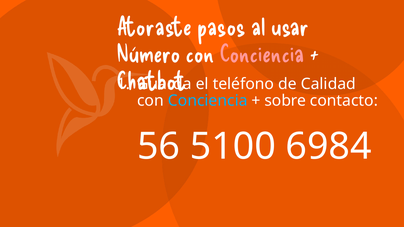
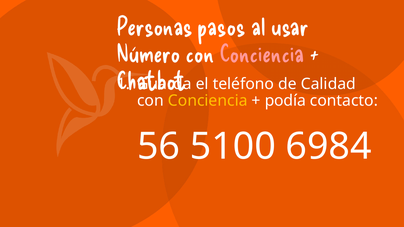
Atoraste: Atoraste -> Personas
Conciencia at (208, 101) colour: light blue -> yellow
sobre: sobre -> podía
